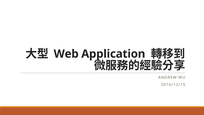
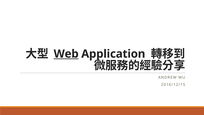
Web underline: none -> present
